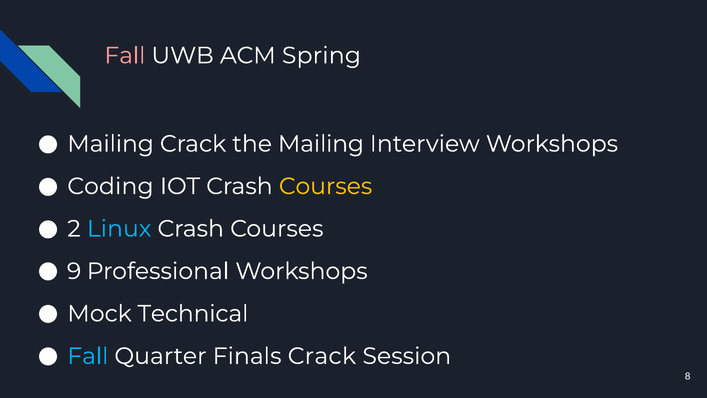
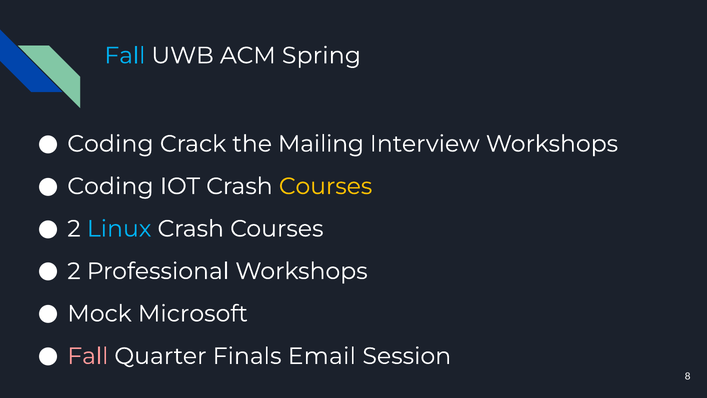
Fall at (125, 55) colour: pink -> light blue
Mailing at (111, 144): Mailing -> Coding
9 at (74, 271): 9 -> 2
Technical: Technical -> Microsoft
Fall at (88, 356) colour: light blue -> pink
Finals Crack: Crack -> Email
